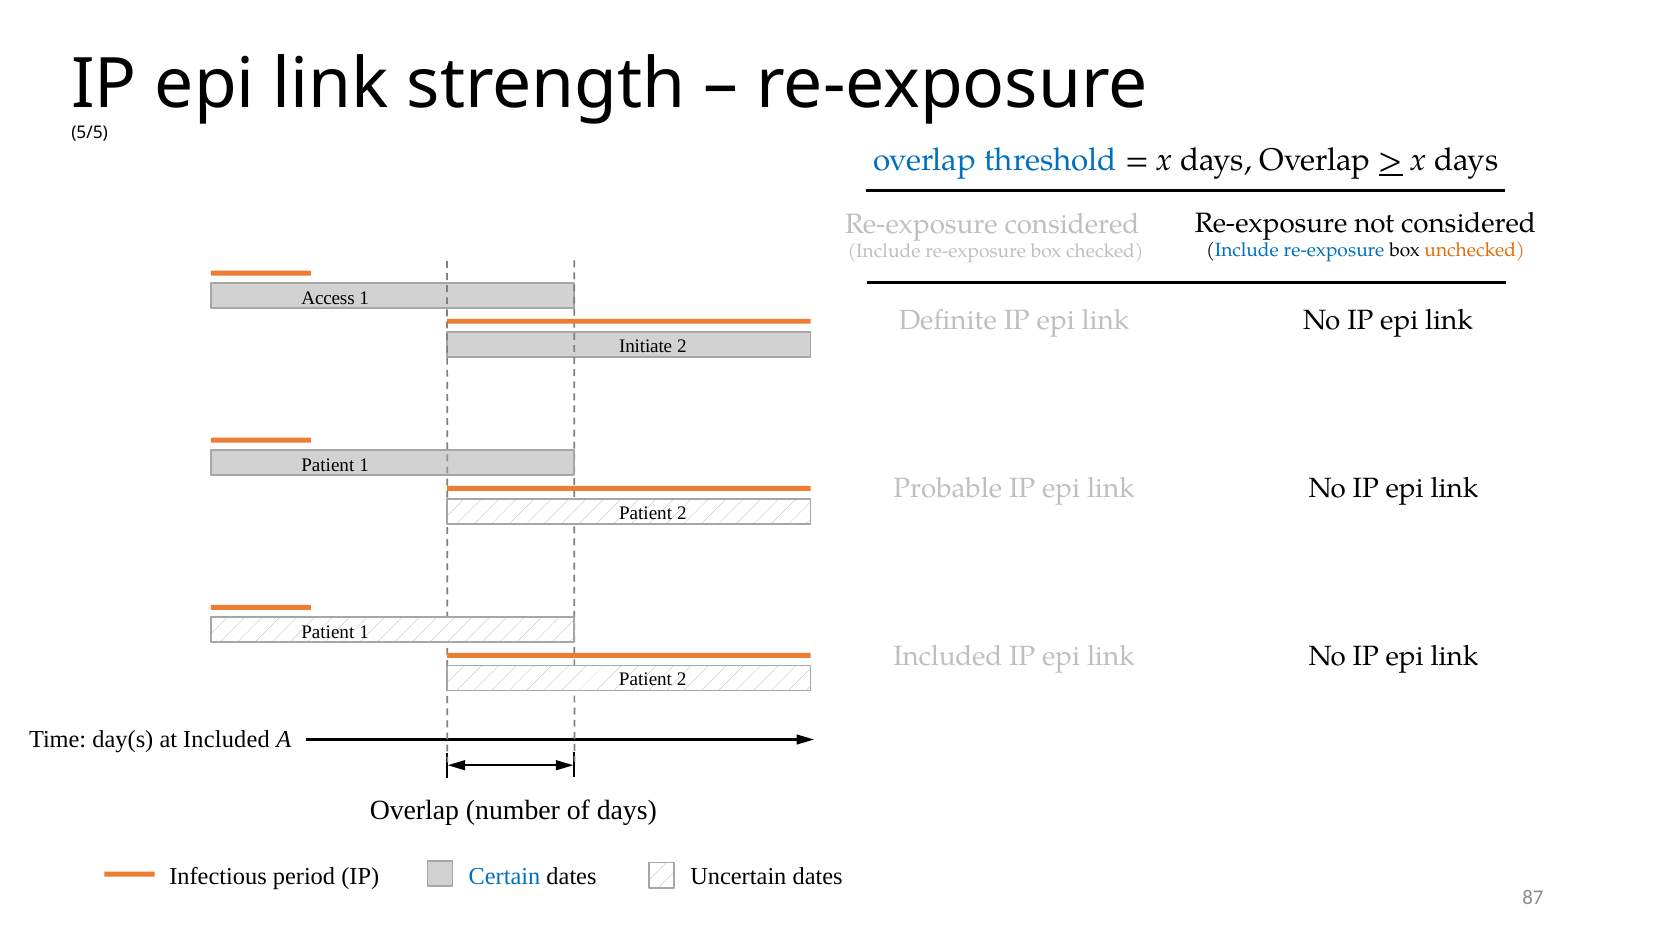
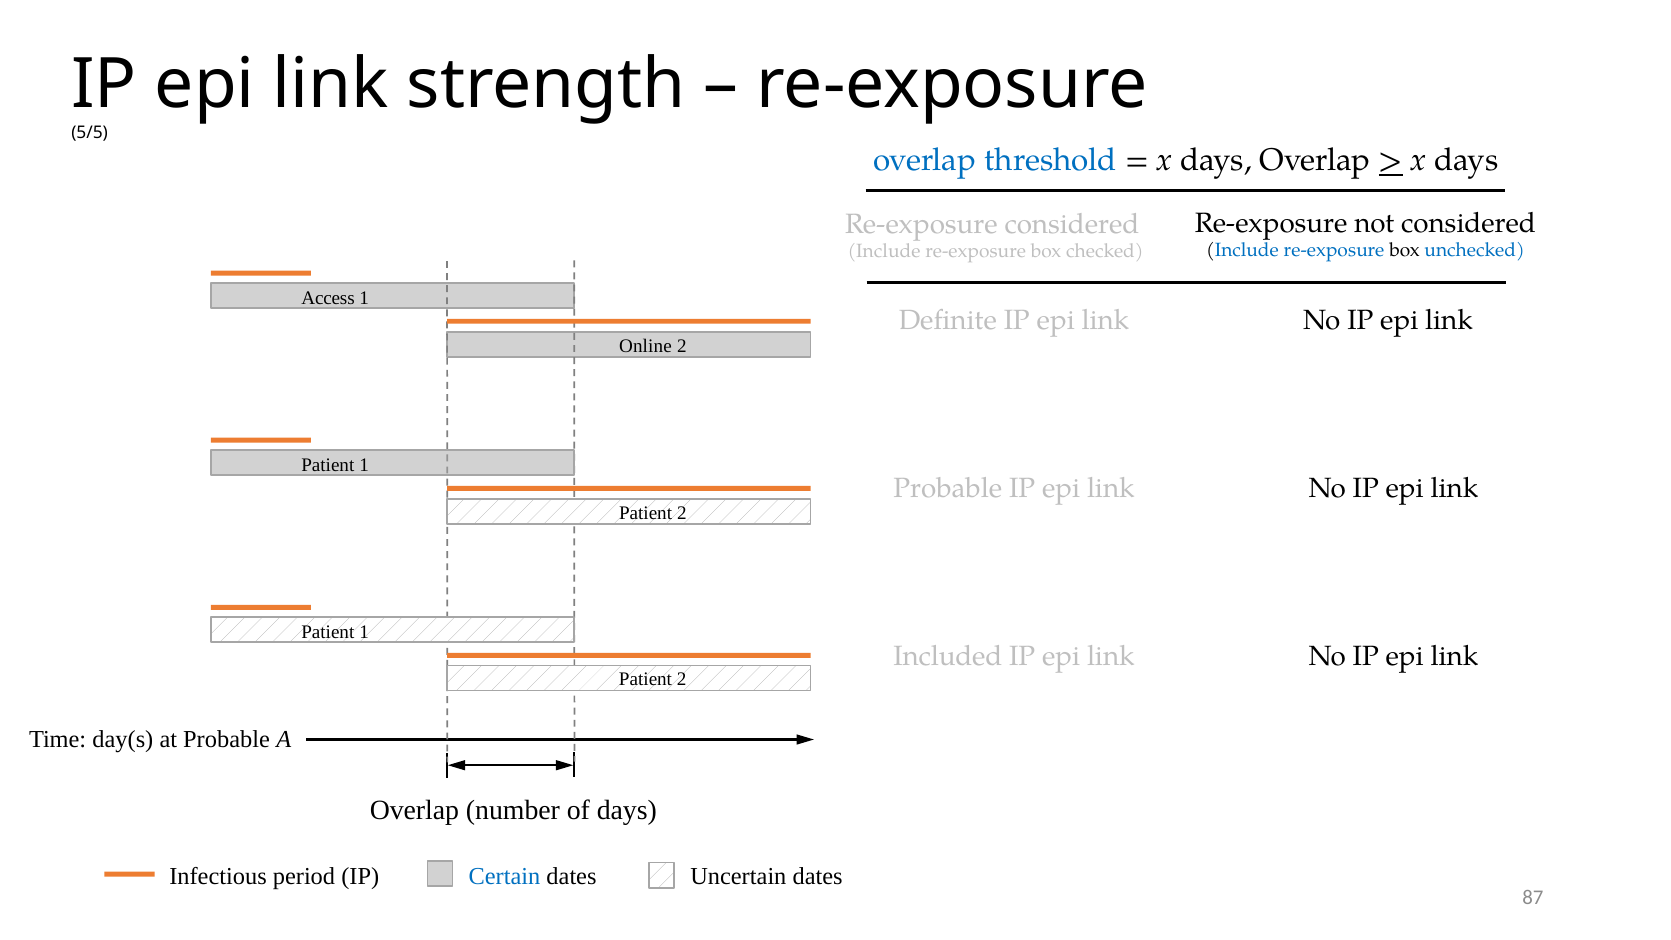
unchecked colour: orange -> blue
Initiate: Initiate -> Online
at Included: Included -> Probable
